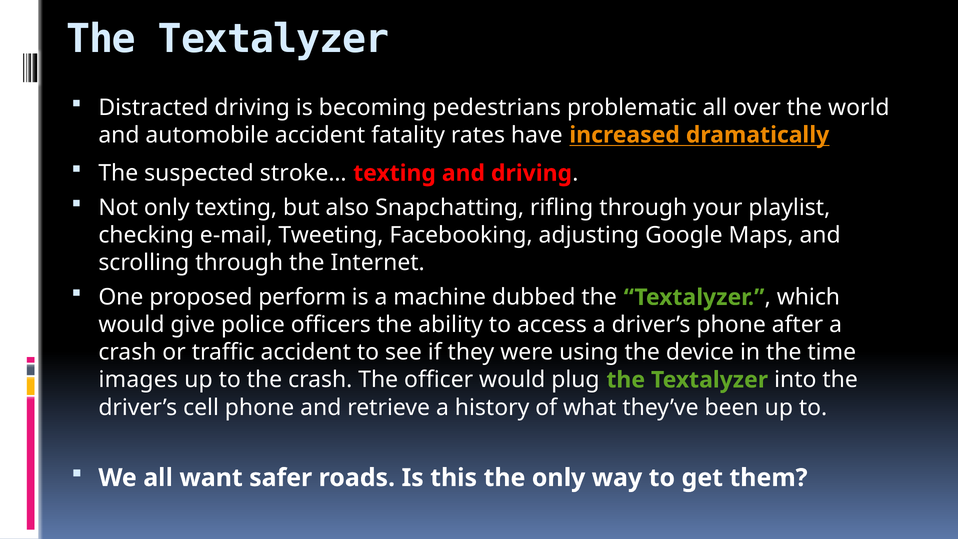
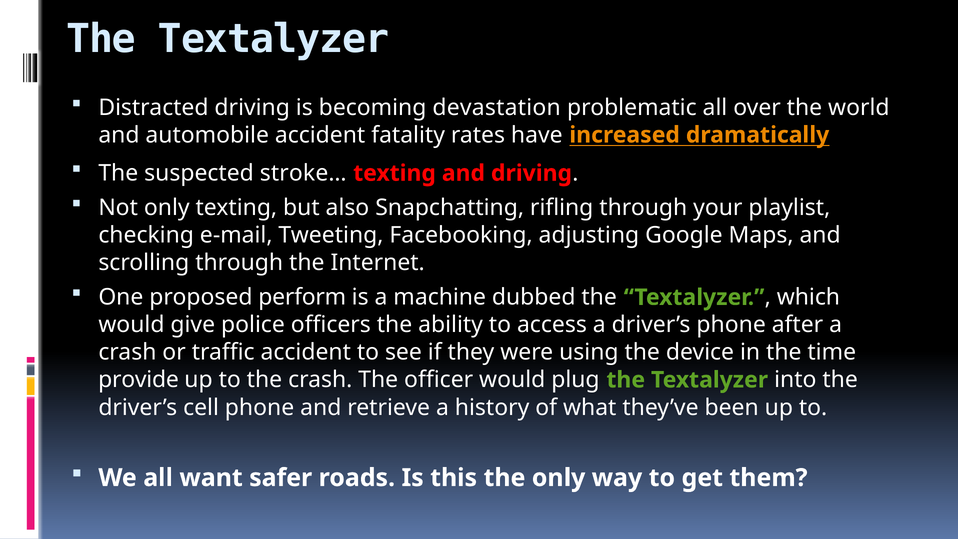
pedestrians: pedestrians -> devastation
images: images -> provide
